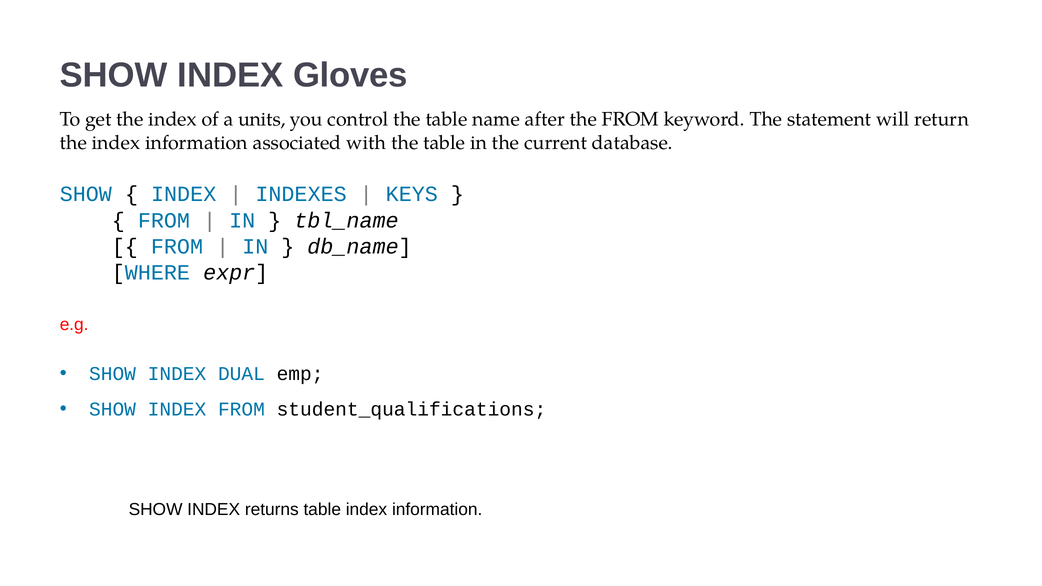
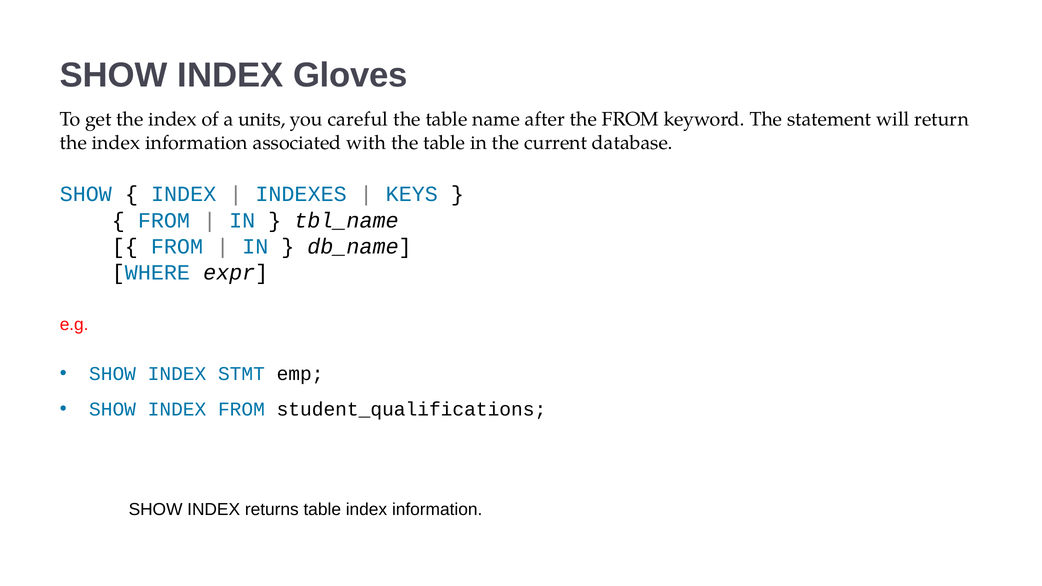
control: control -> careful
DUAL: DUAL -> STMT
